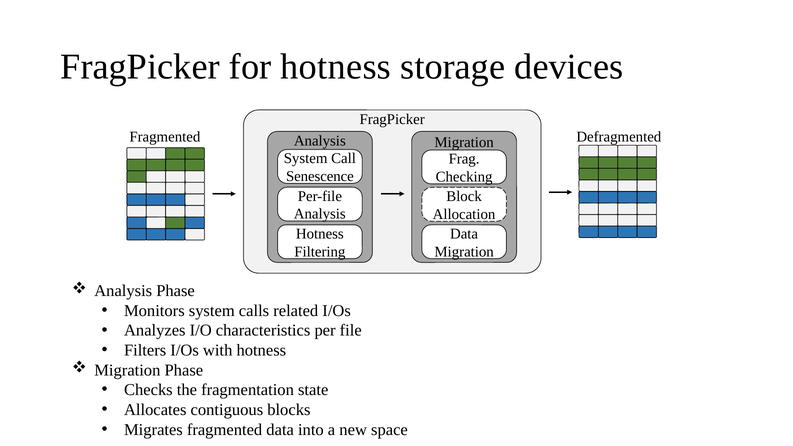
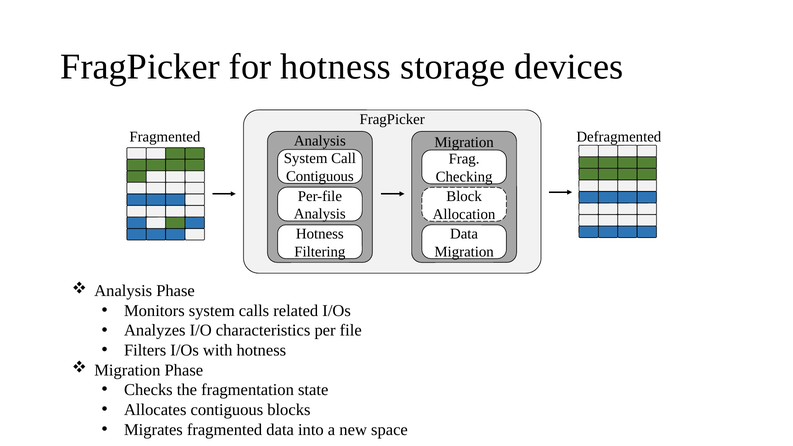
Senescence at (320, 176): Senescence -> Contiguous
